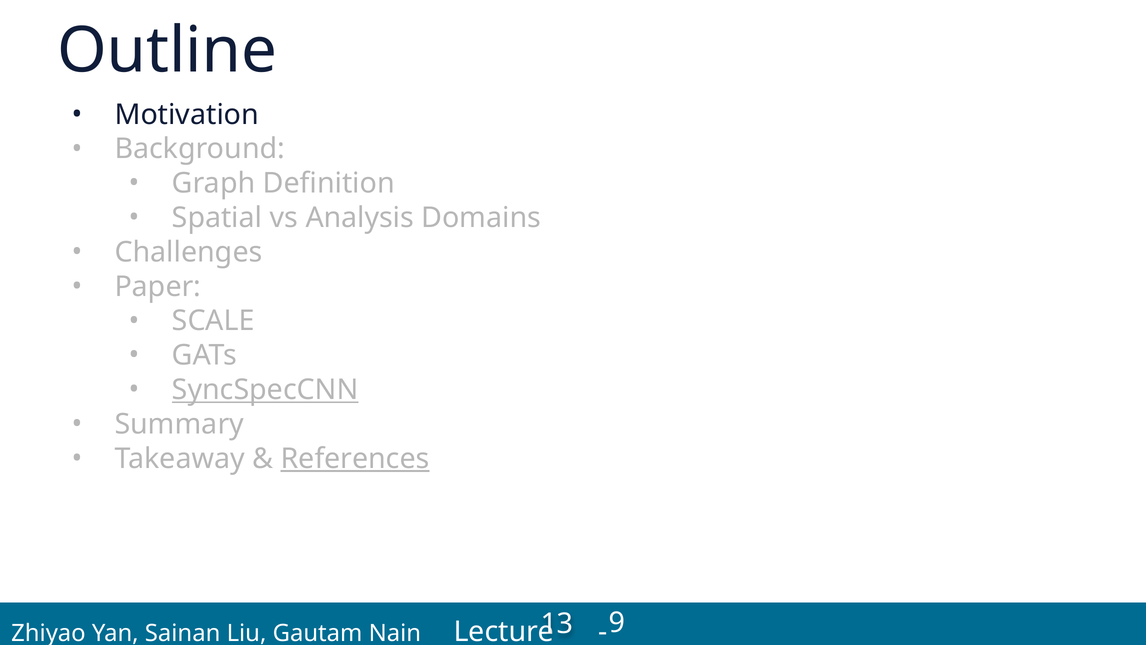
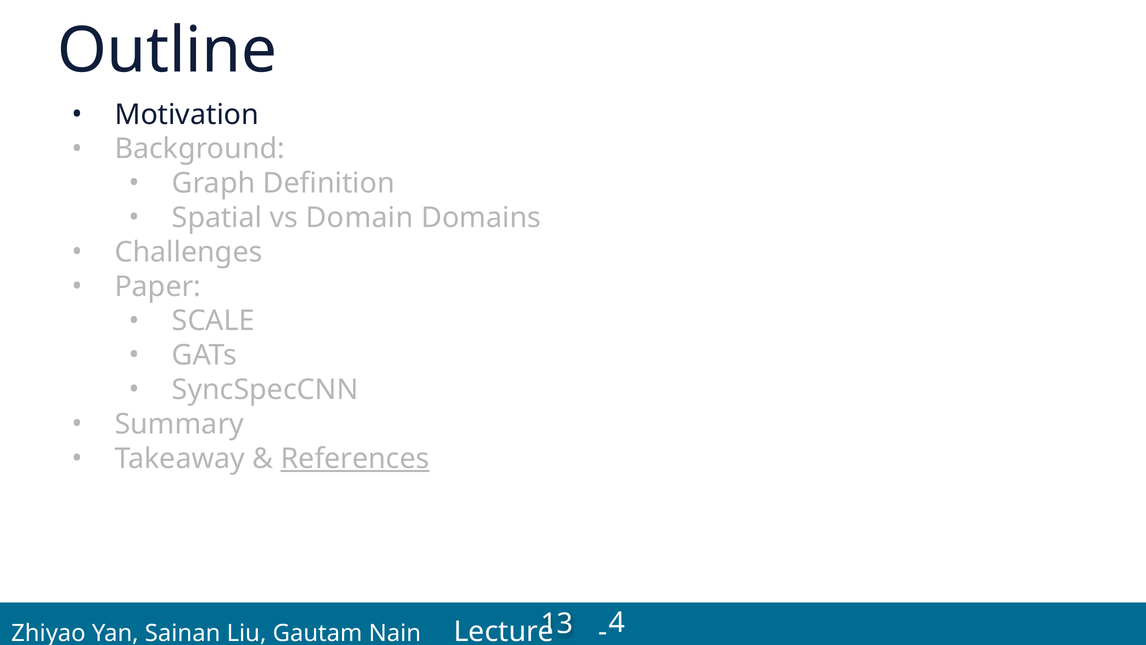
Analysis: Analysis -> Domain
SyncSpecCNN underline: present -> none
9: 9 -> 4
